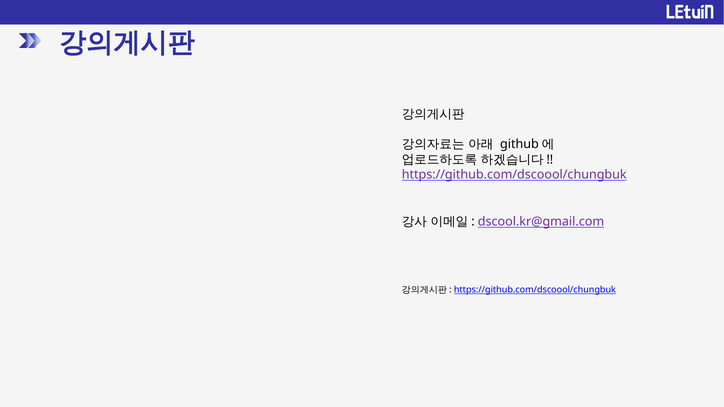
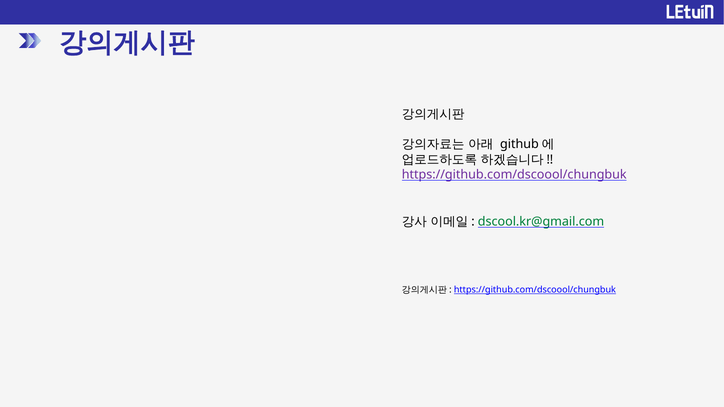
dscool.kr@gmail.com colour: purple -> green
